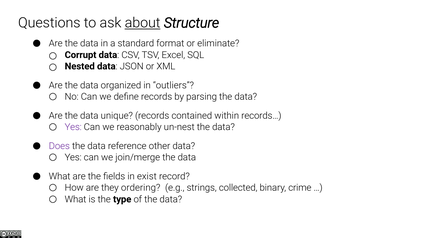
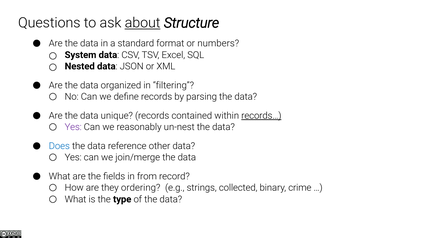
eliminate: eliminate -> numbers
Corrupt: Corrupt -> System
outliers: outliers -> filtering
records… underline: none -> present
Does colour: purple -> blue
exist: exist -> from
